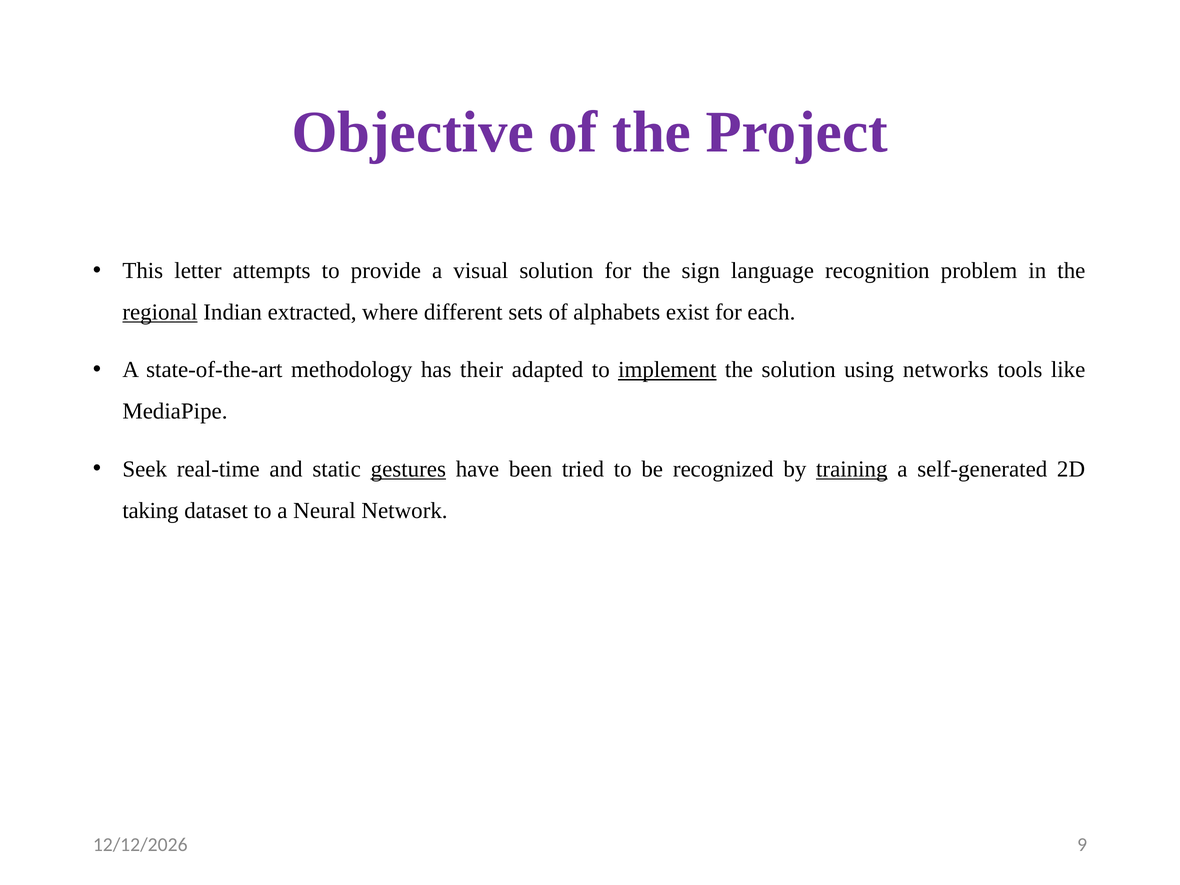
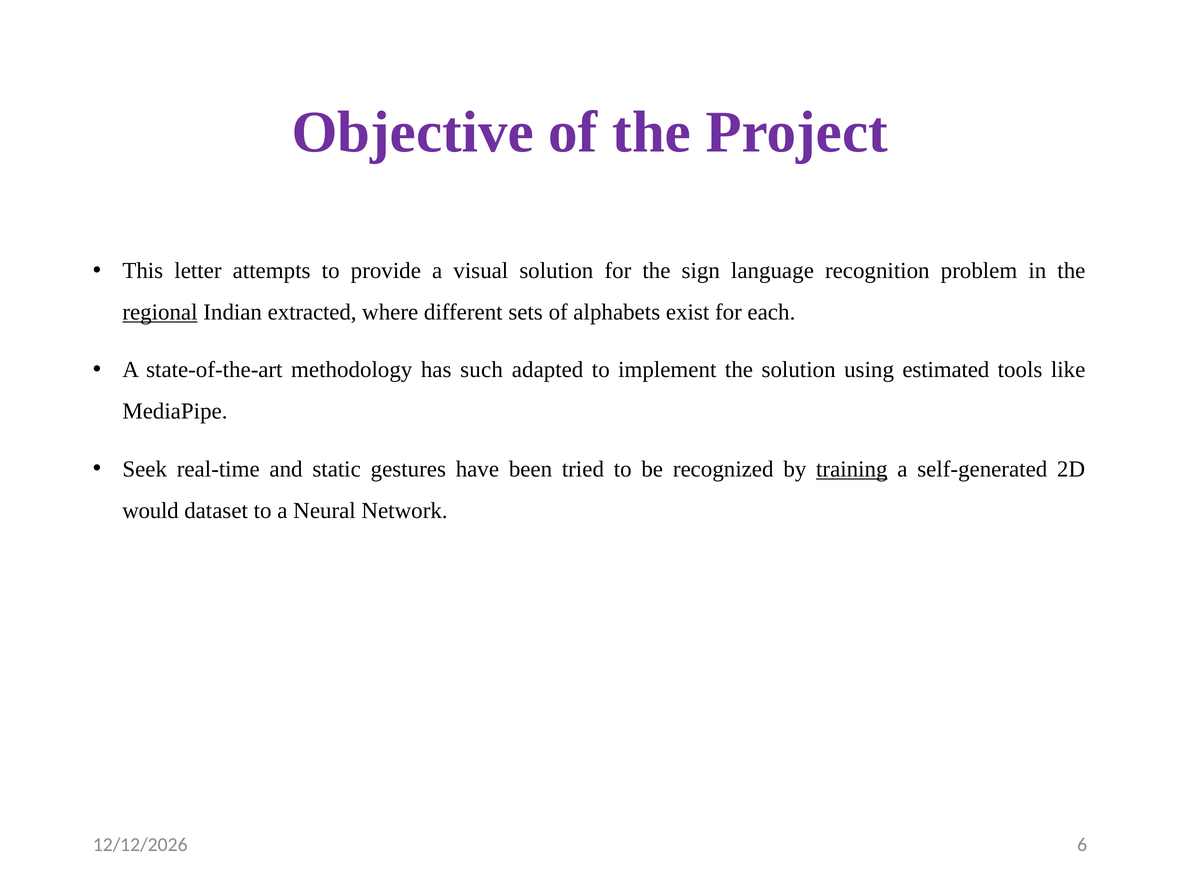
their: their -> such
implement underline: present -> none
networks: networks -> estimated
gestures underline: present -> none
taking: taking -> would
9: 9 -> 6
